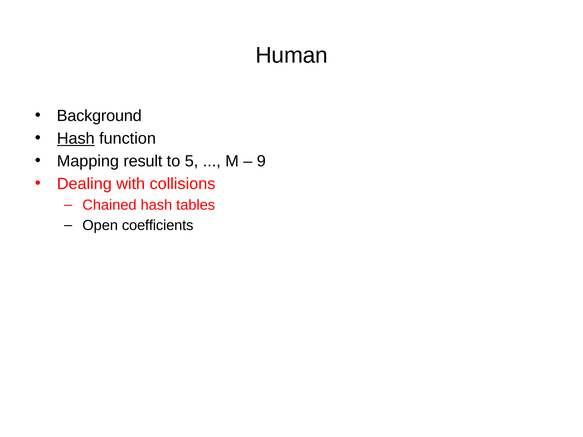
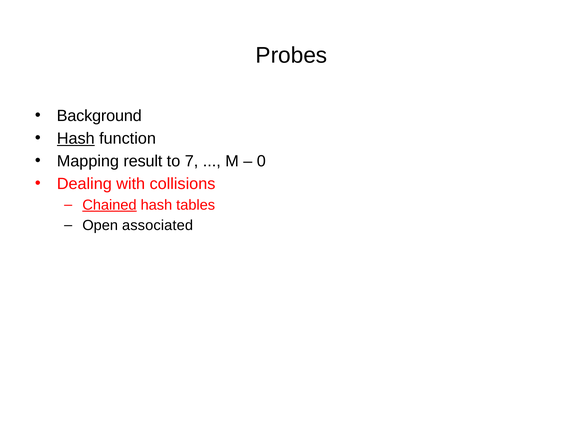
Human: Human -> Probes
5: 5 -> 7
9: 9 -> 0
Chained underline: none -> present
coefficients: coefficients -> associated
